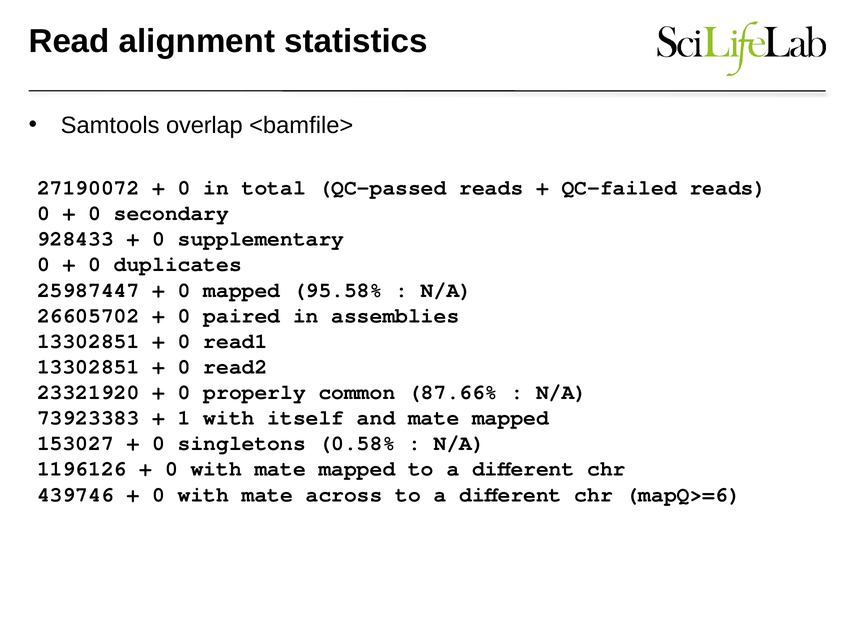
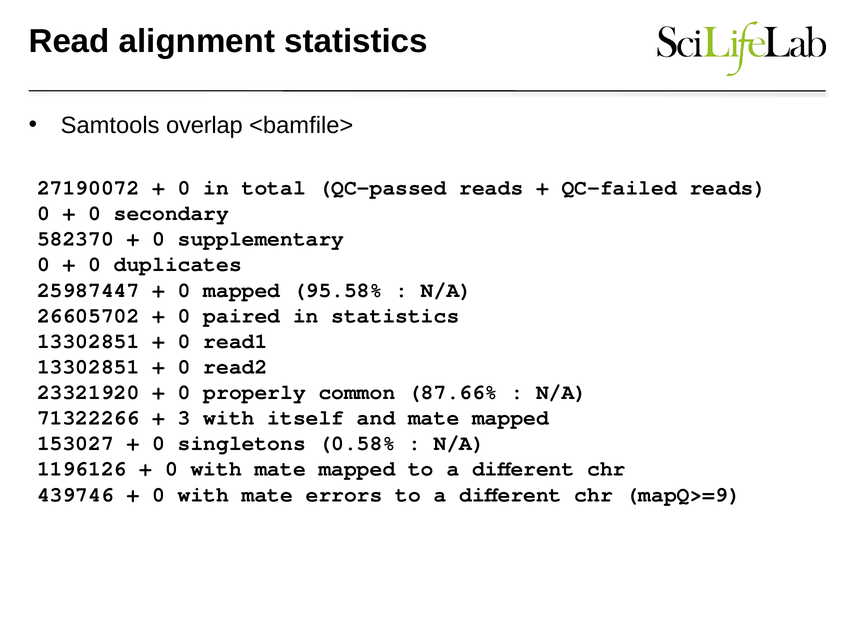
928433: 928433 -> 582370
in assemblies: assemblies -> statistics
73923383: 73923383 -> 71322266
1: 1 -> 3
across: across -> errors
mapQ>=6: mapQ>=6 -> mapQ>=9
